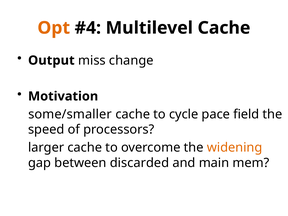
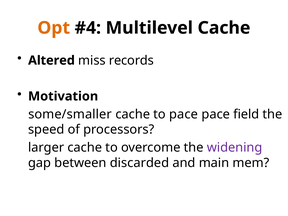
Output: Output -> Altered
change: change -> records
to cycle: cycle -> pace
widening colour: orange -> purple
